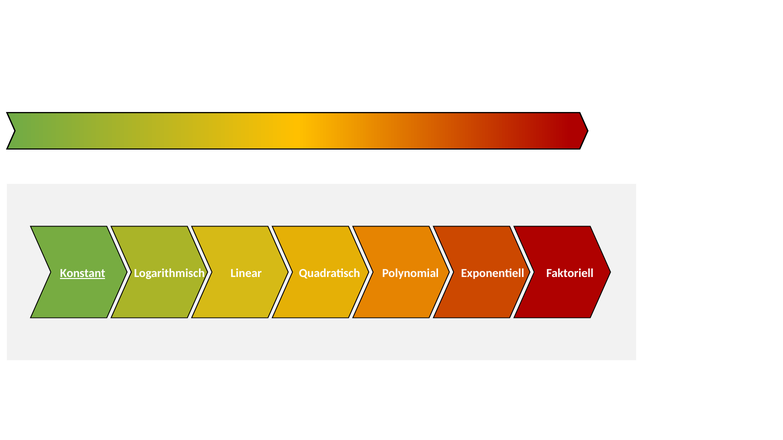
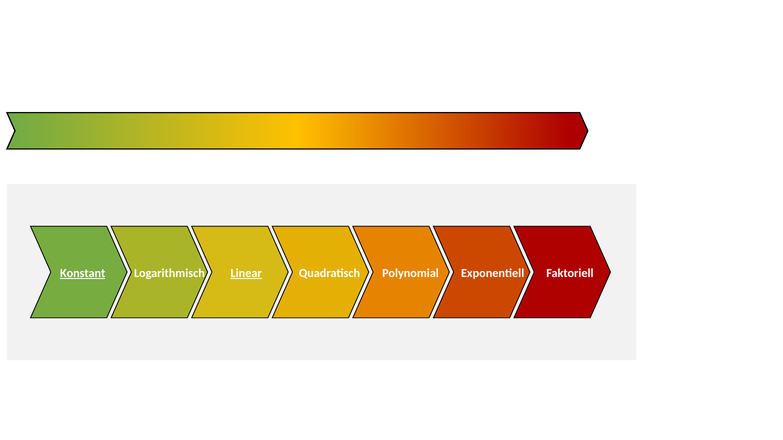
Linear underline: none -> present
